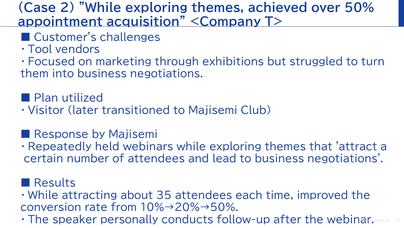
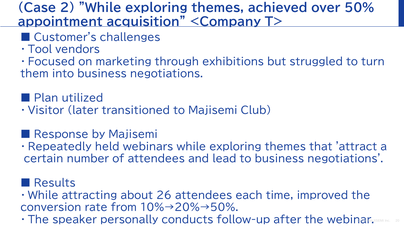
35: 35 -> 26
